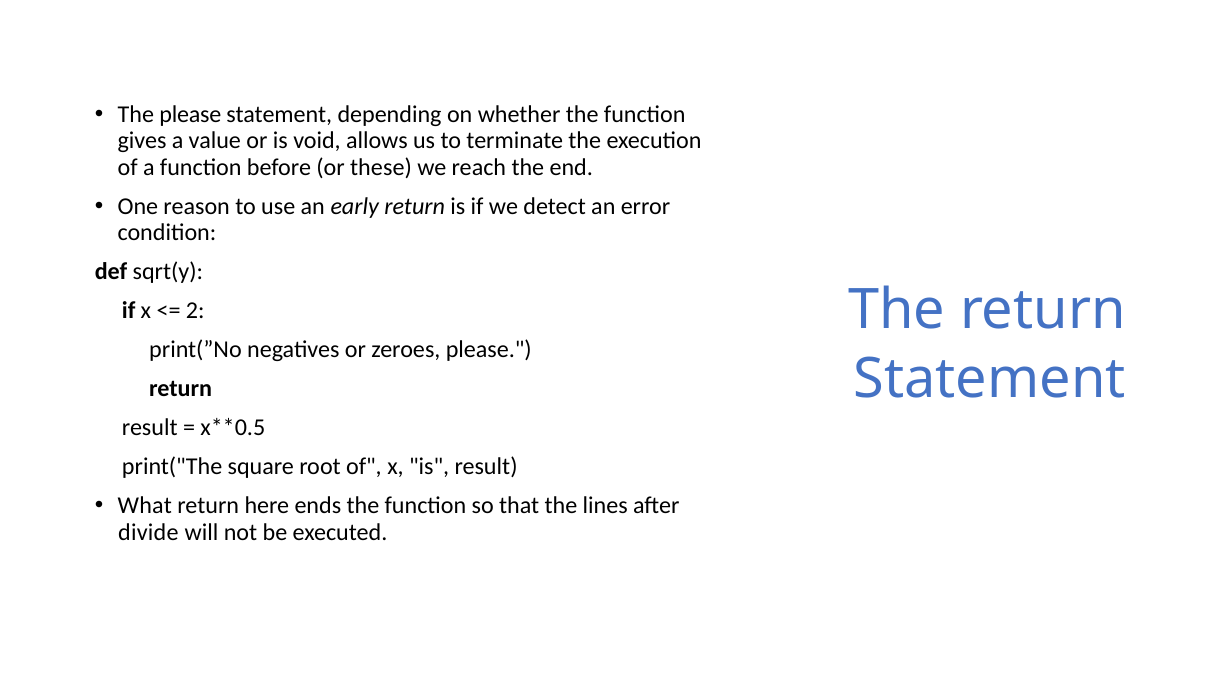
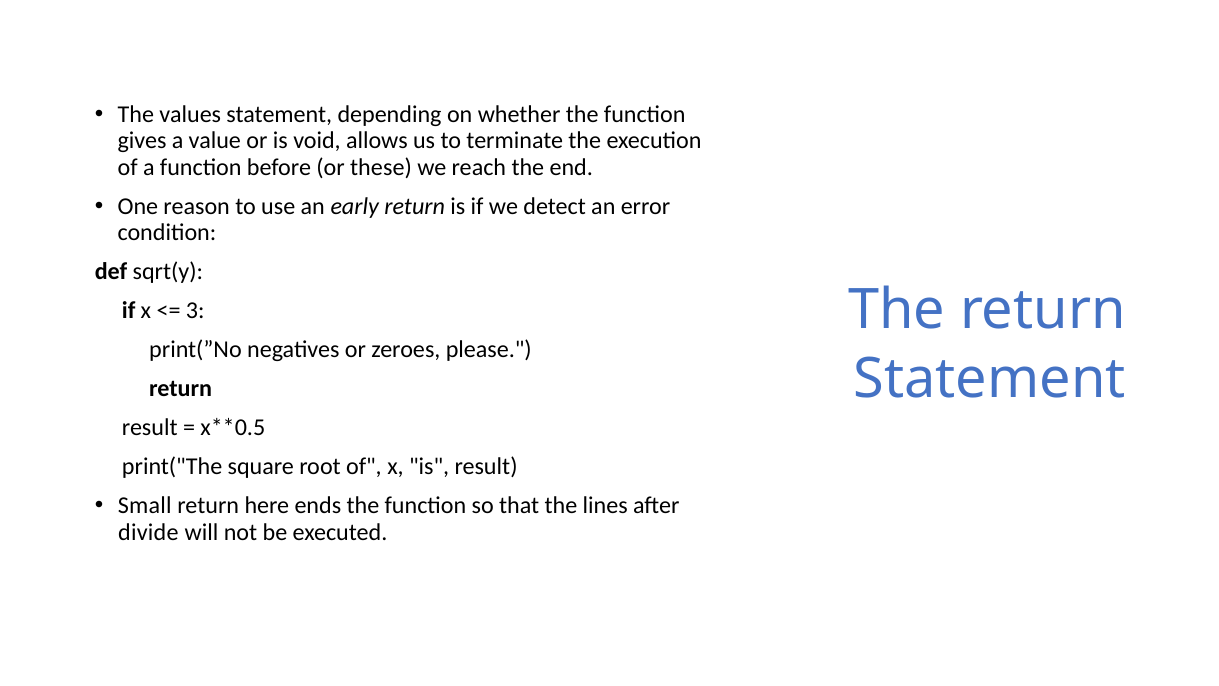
The please: please -> values
2: 2 -> 3
What: What -> Small
